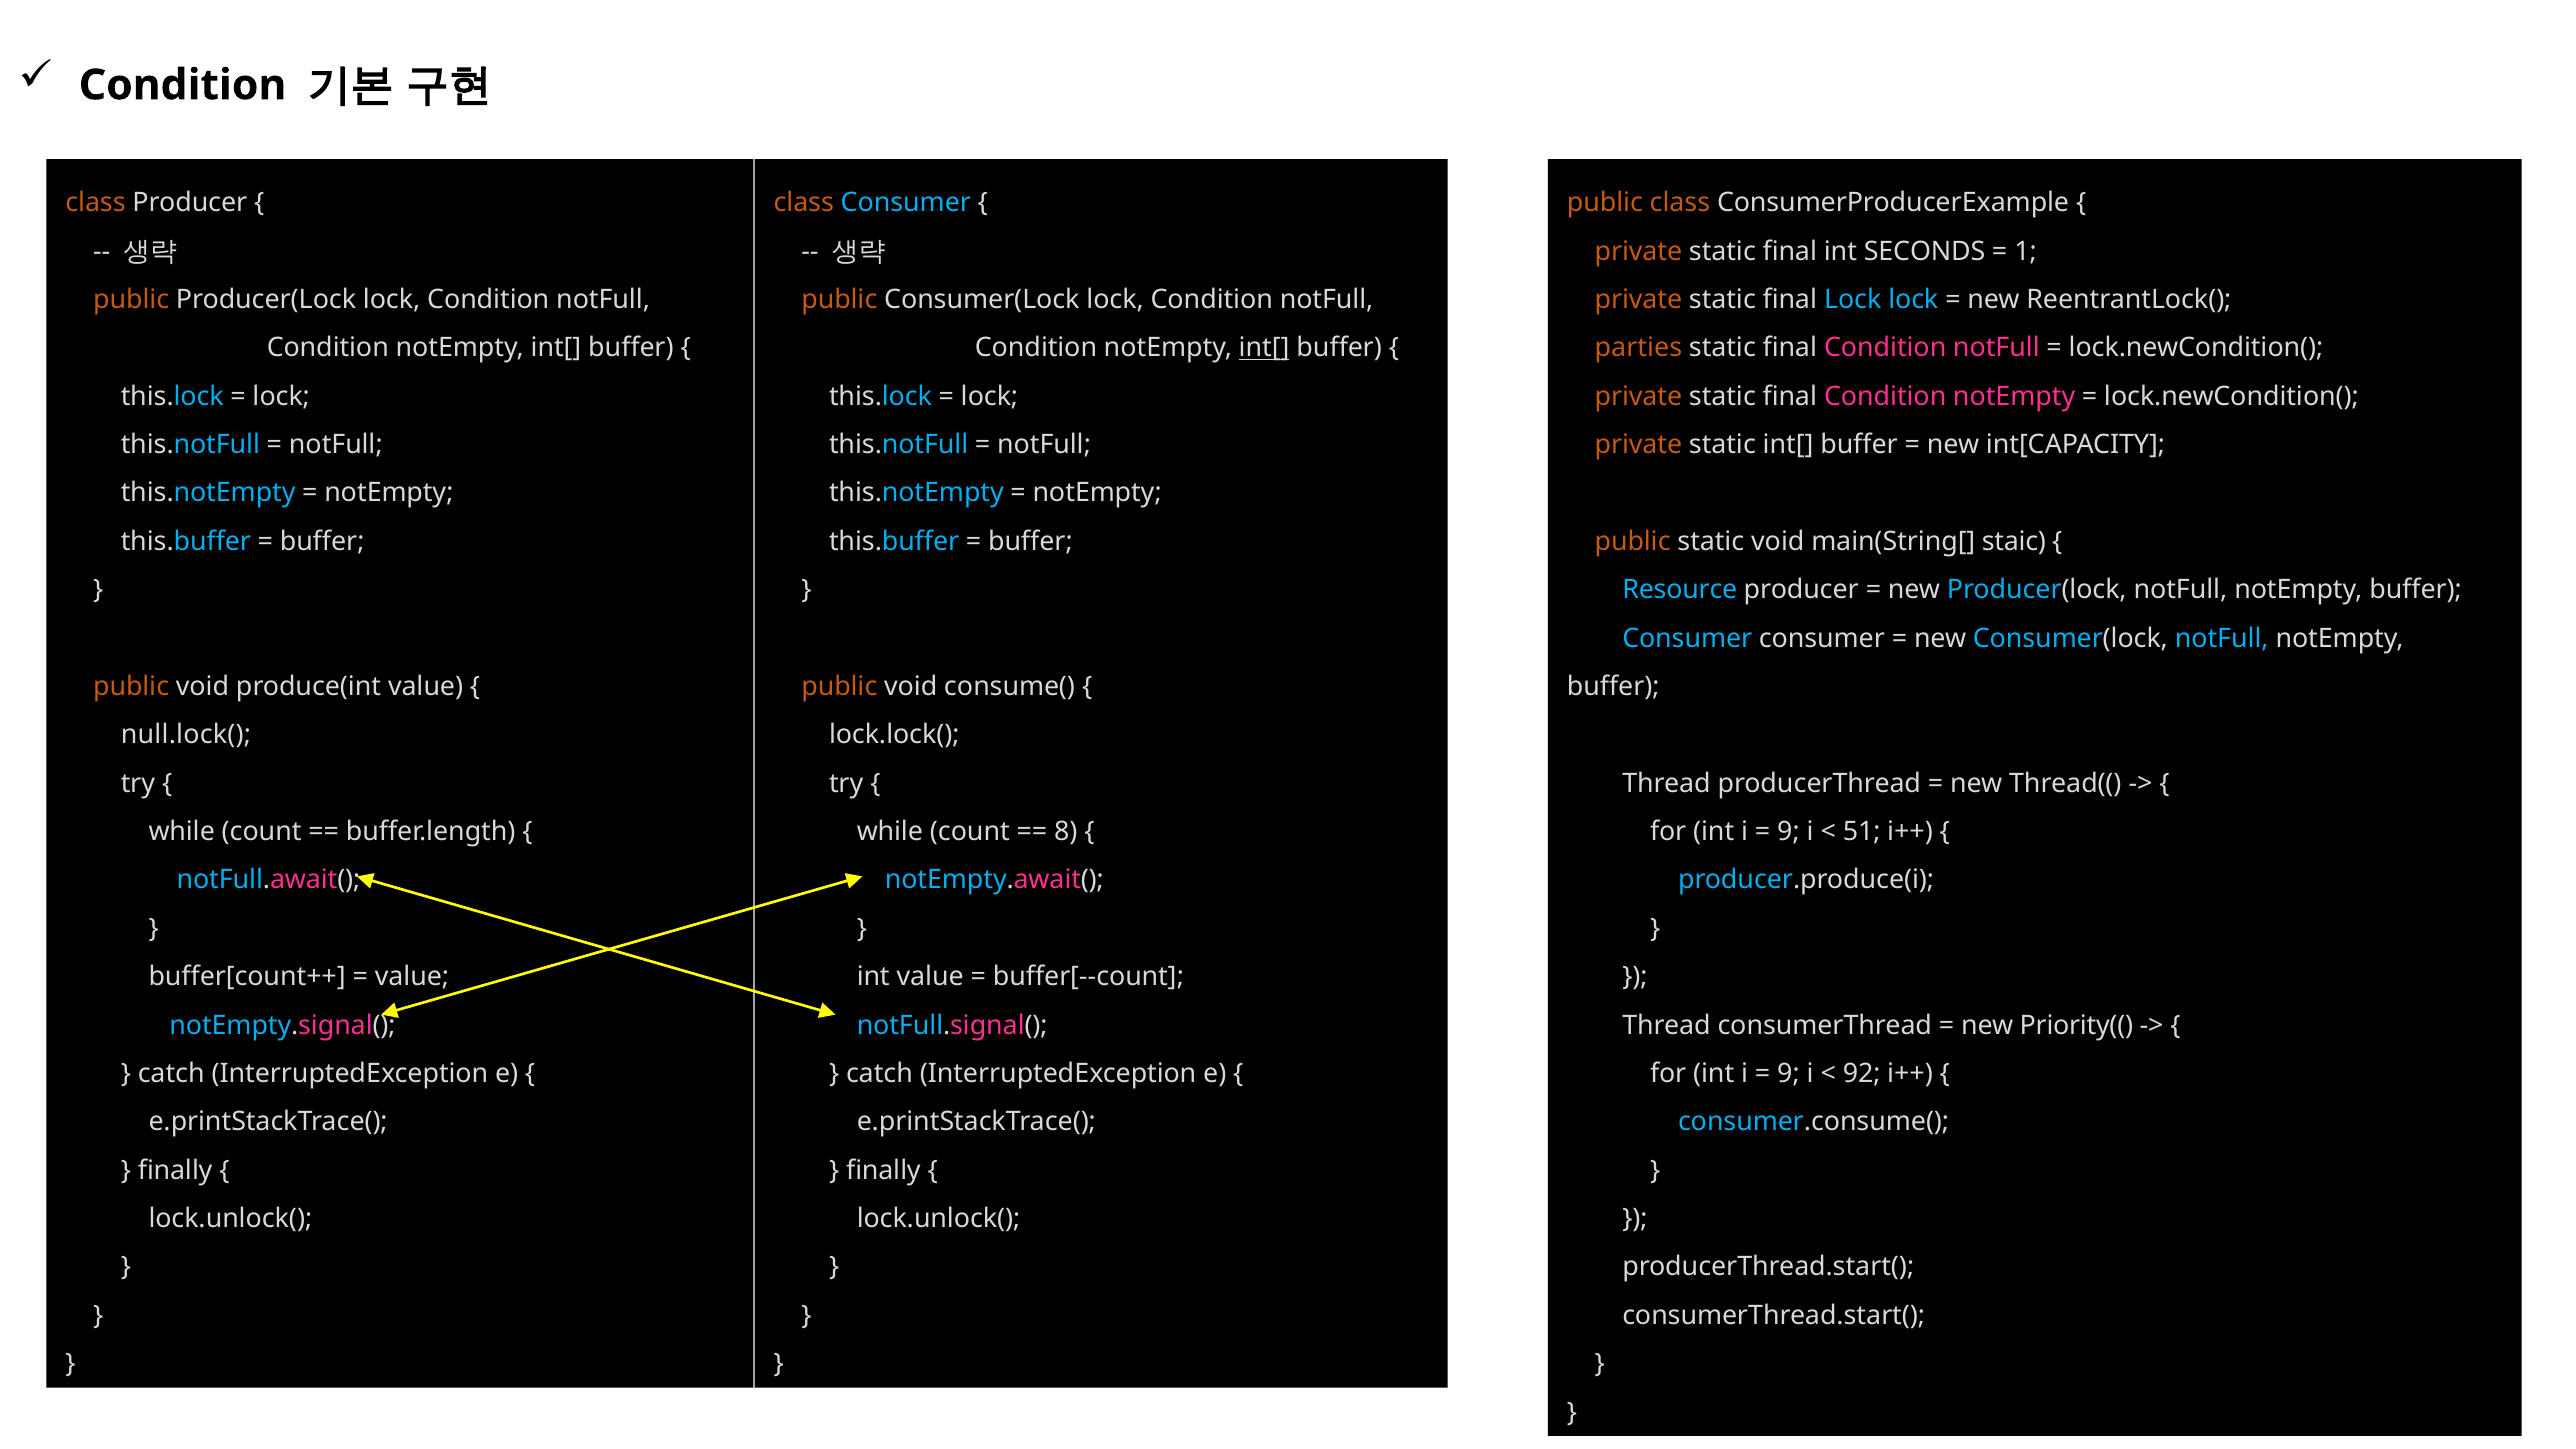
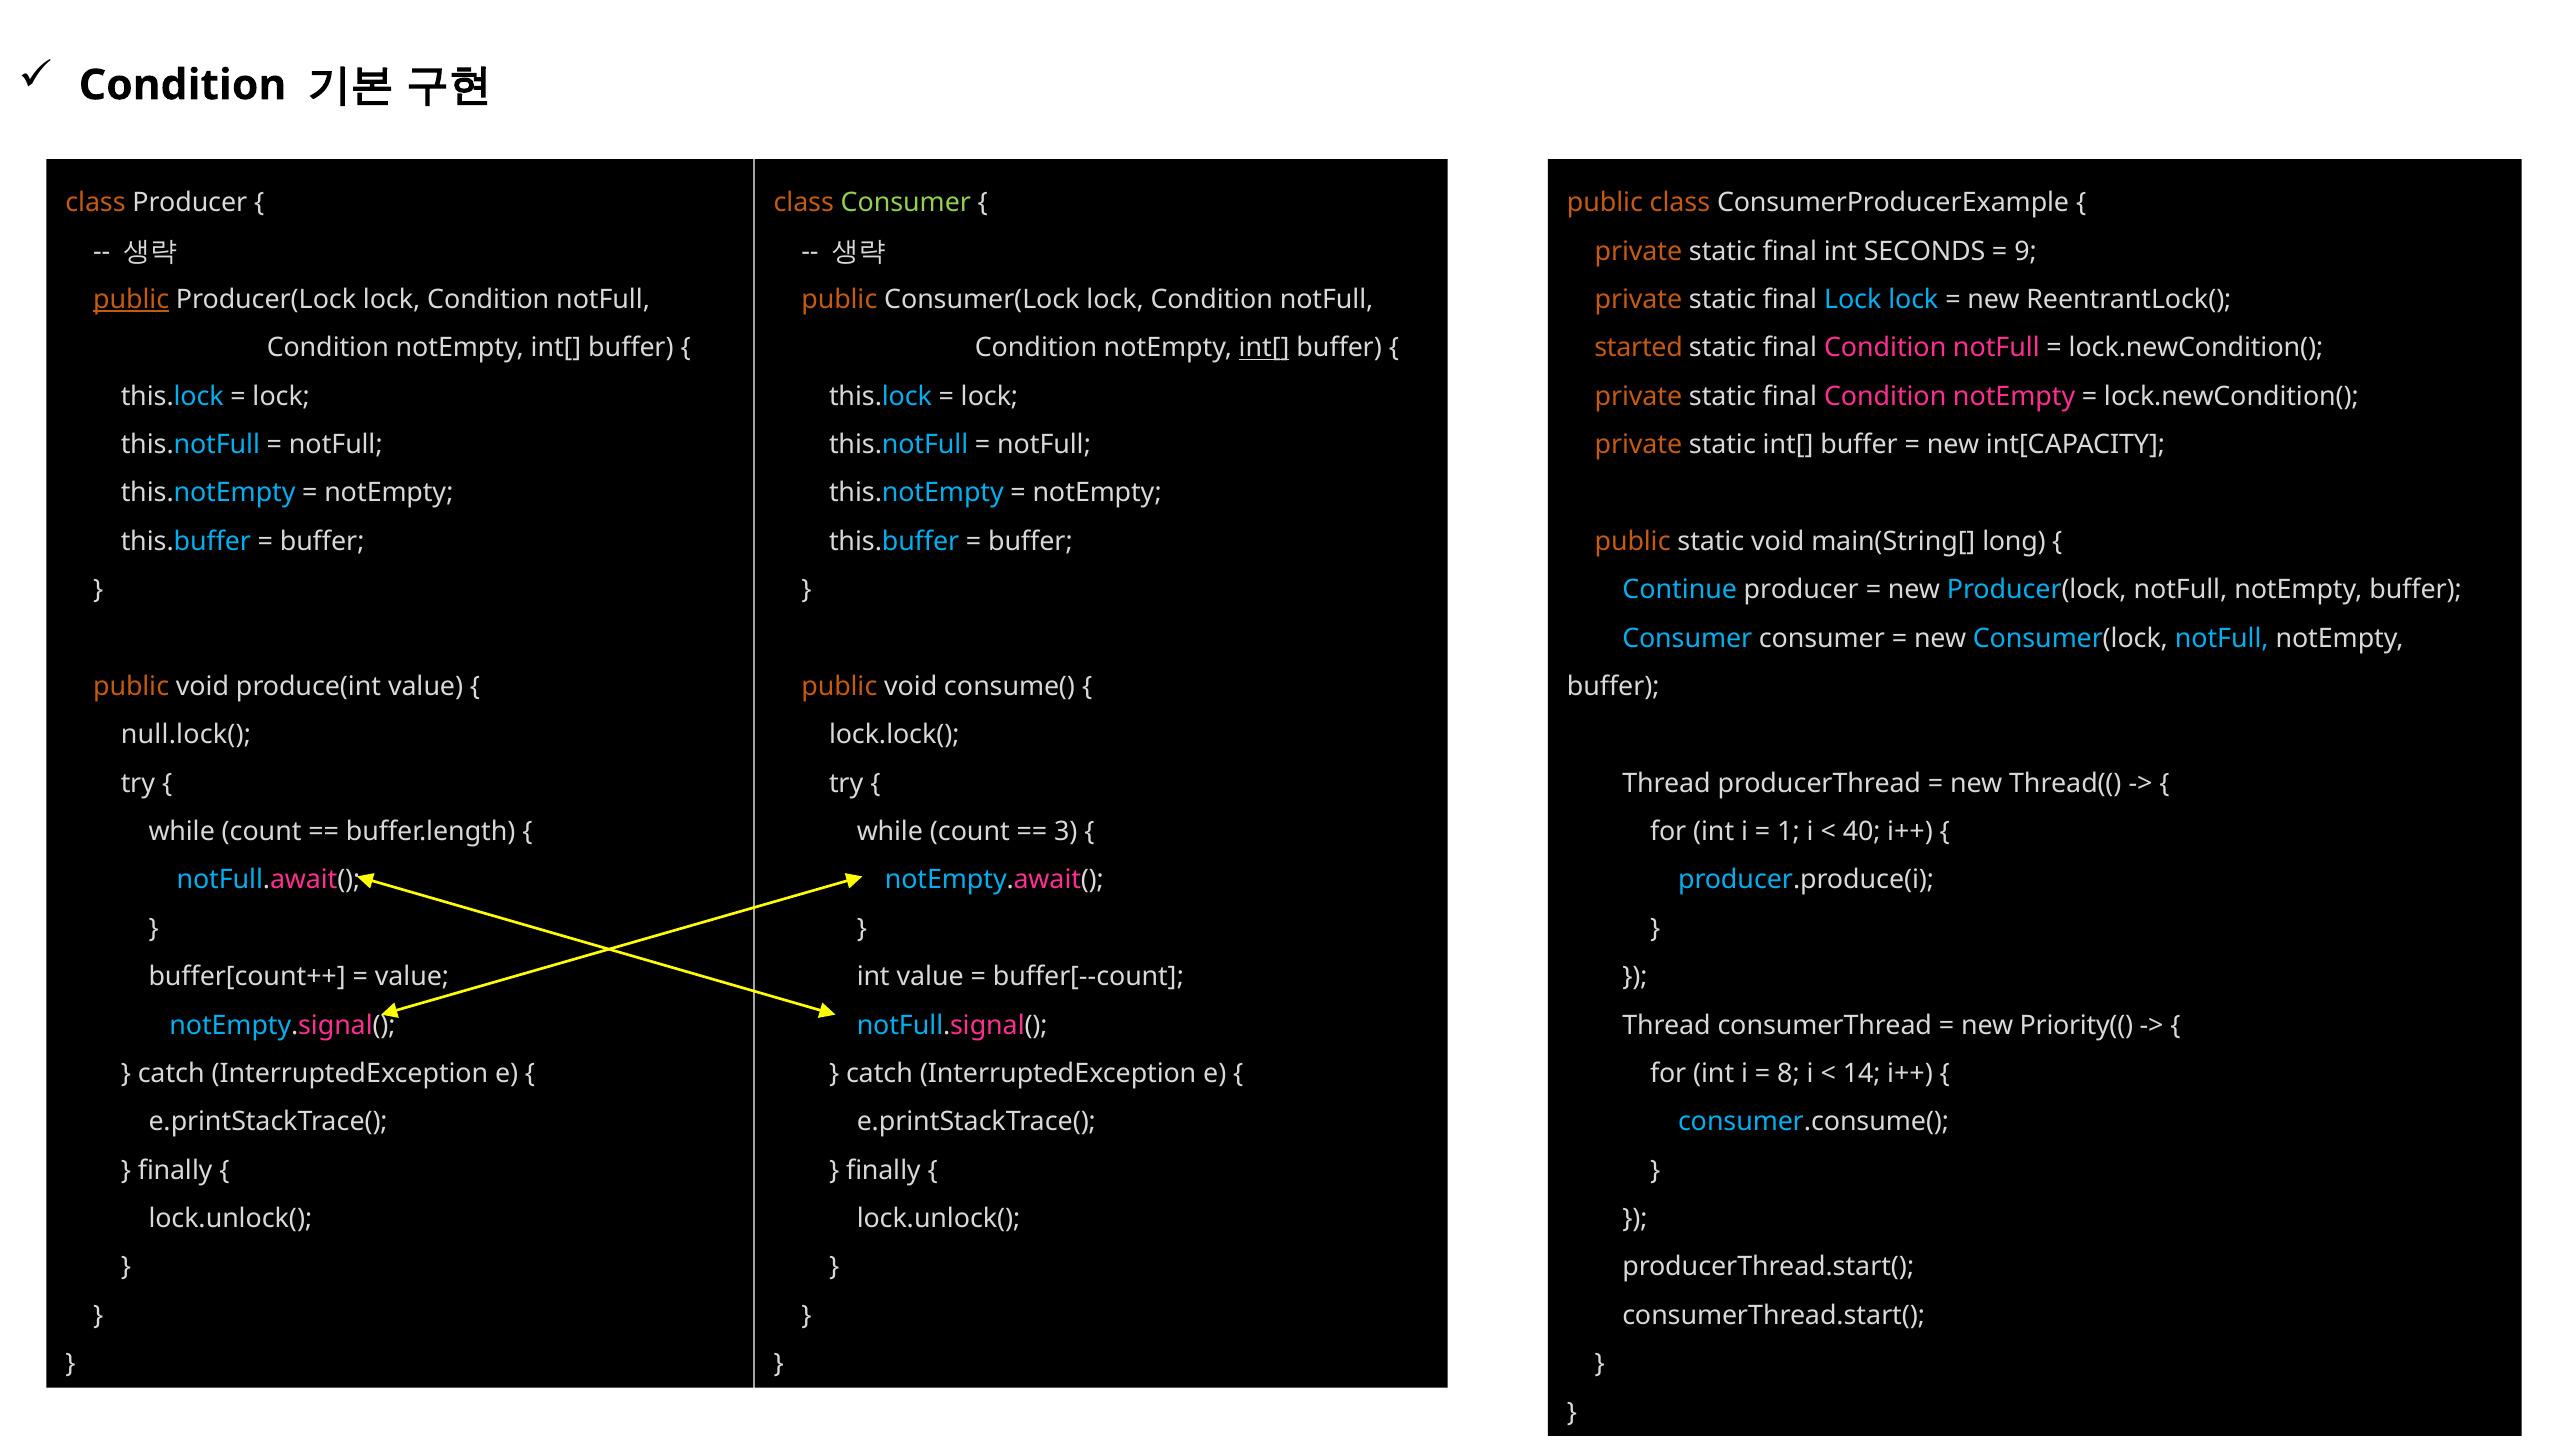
Consumer at (906, 203) colour: light blue -> light green
1: 1 -> 9
public at (131, 300) underline: none -> present
parties: parties -> started
staic: staic -> long
Resource: Resource -> Continue
8: 8 -> 3
9 at (1788, 832): 9 -> 1
51: 51 -> 40
9 at (1788, 1074): 9 -> 8
92: 92 -> 14
